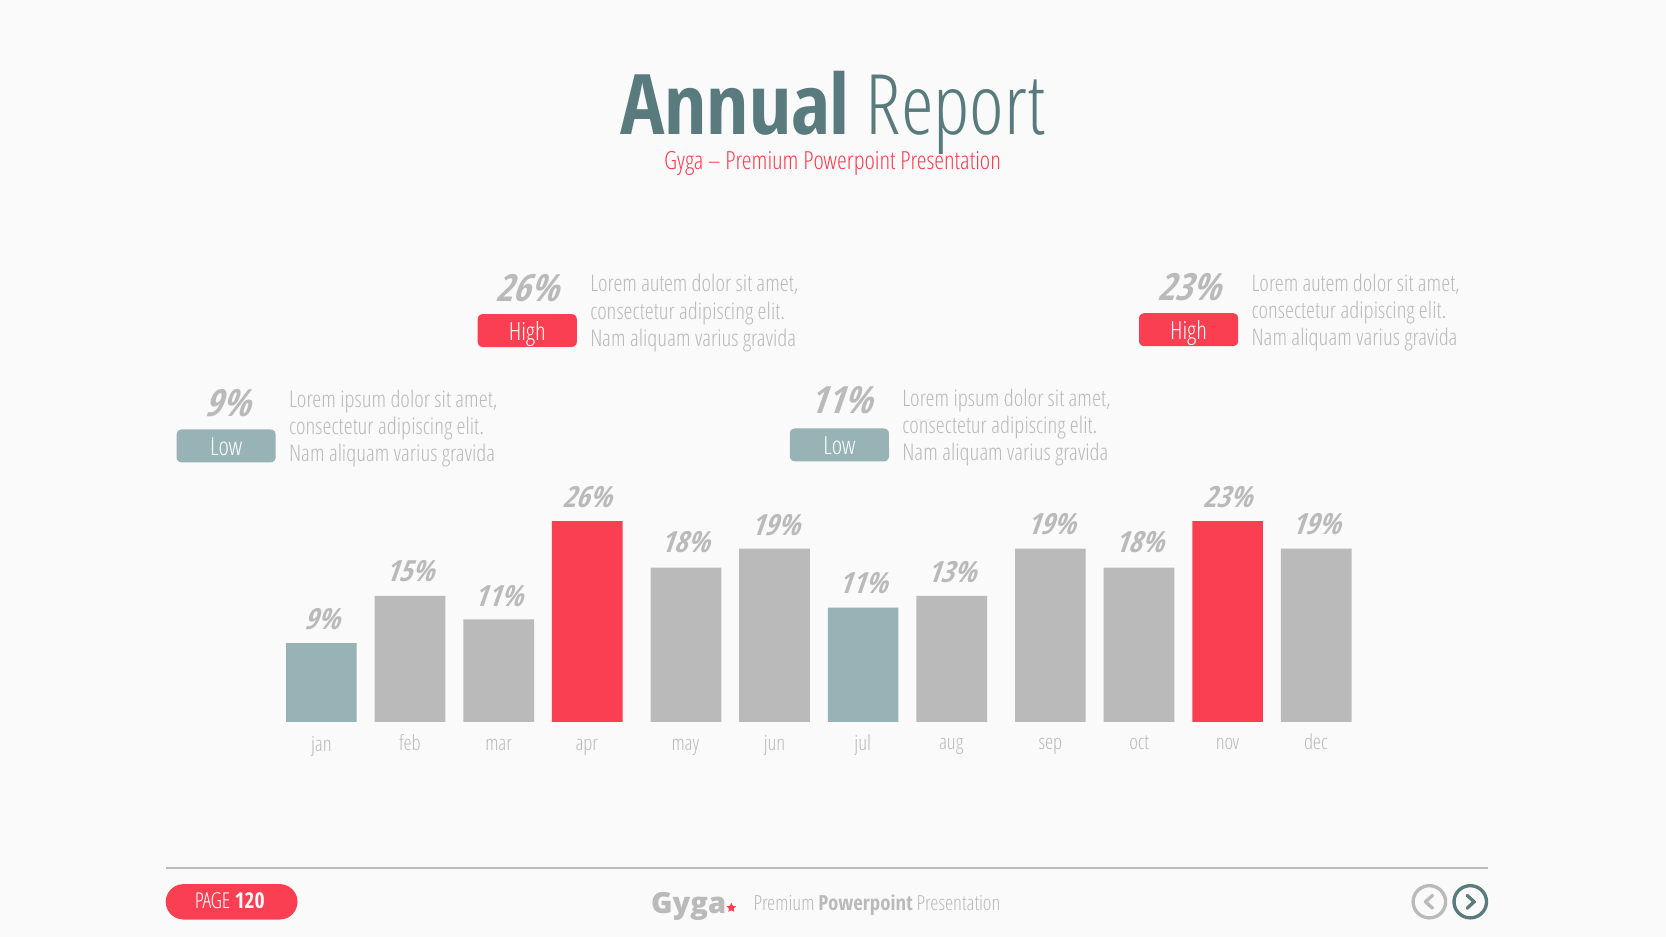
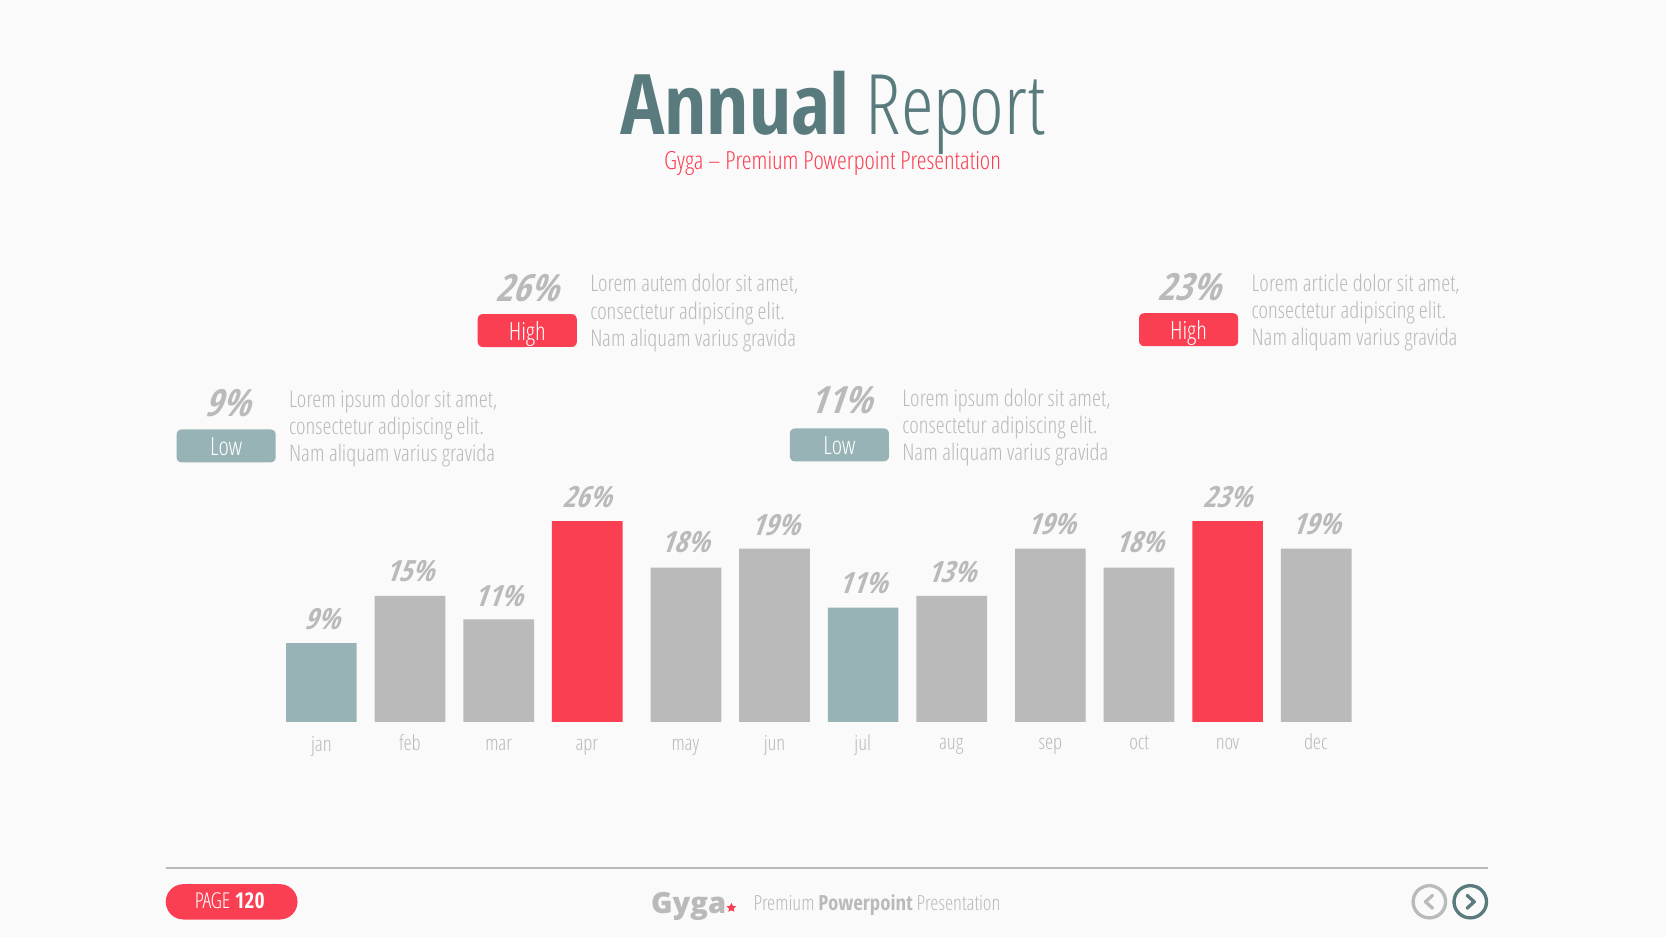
autem at (1326, 283): autem -> article
